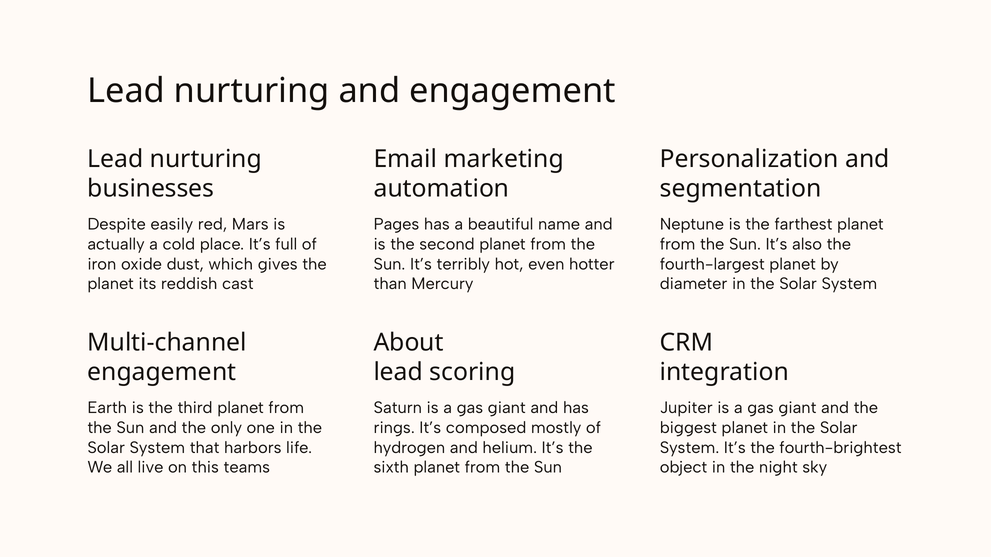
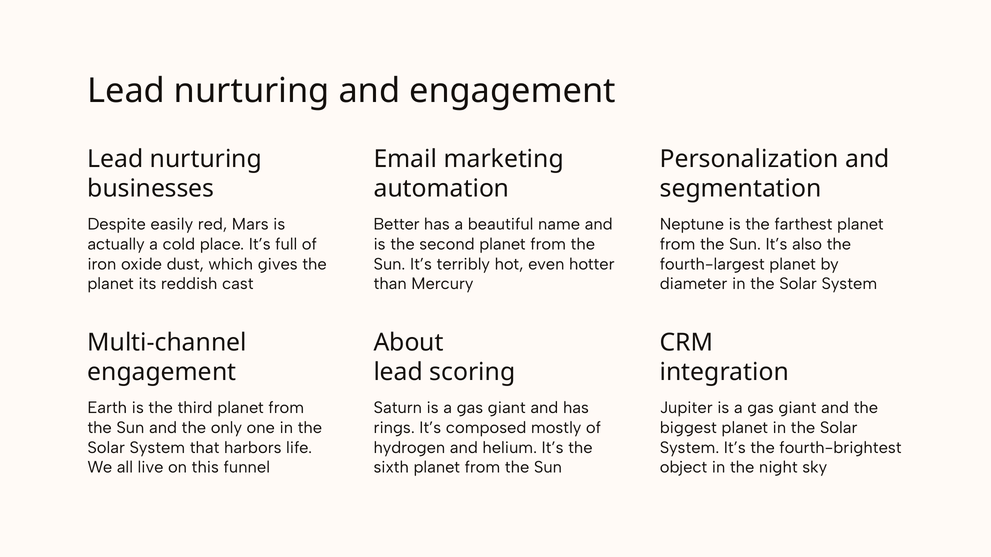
Pages: Pages -> Better
teams: teams -> funnel
